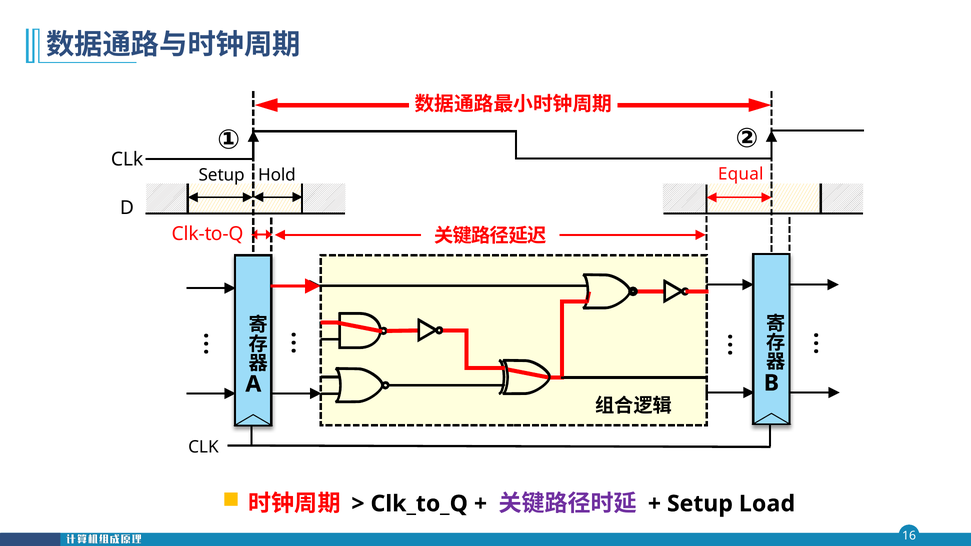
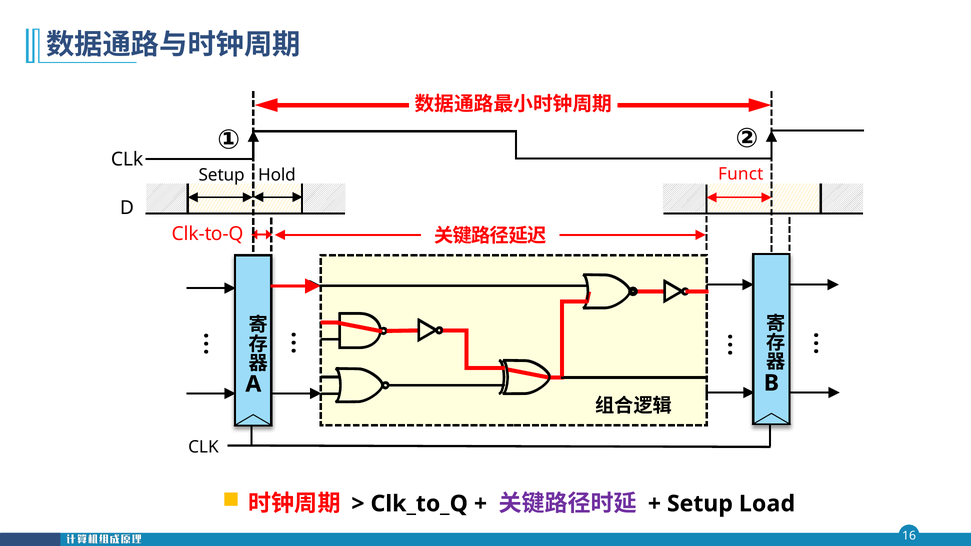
Equal: Equal -> Funct
